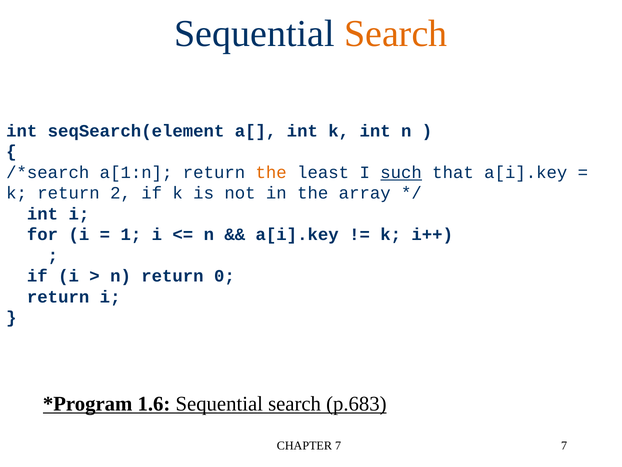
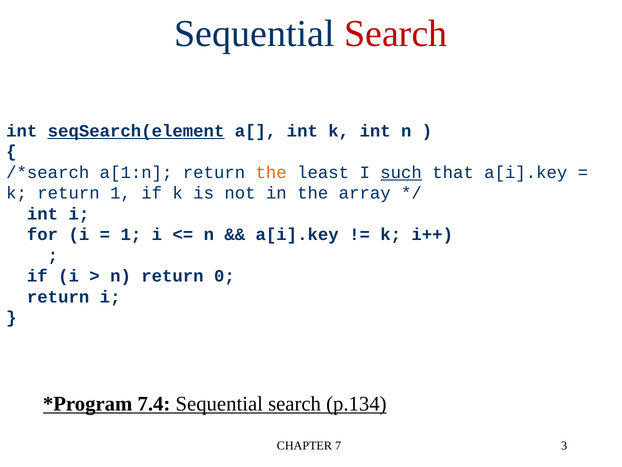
Search at (396, 34) colour: orange -> red
seqSearch(element underline: none -> present
return 2: 2 -> 1
1.6: 1.6 -> 7.4
p.683: p.683 -> p.134
7 7: 7 -> 3
